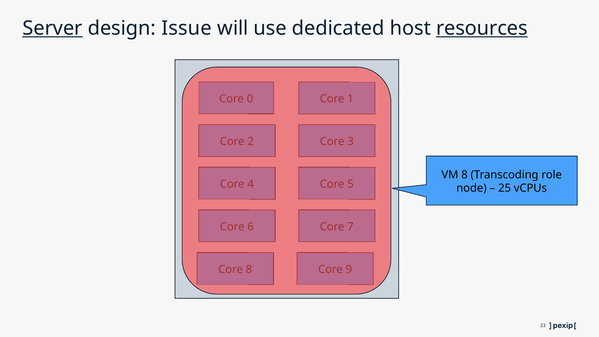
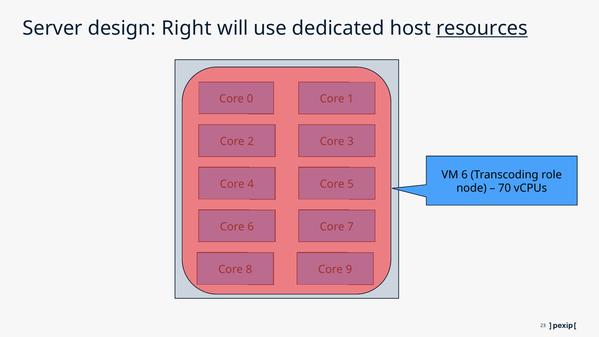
Server underline: present -> none
Issue: Issue -> Right
VM 8: 8 -> 6
25: 25 -> 70
